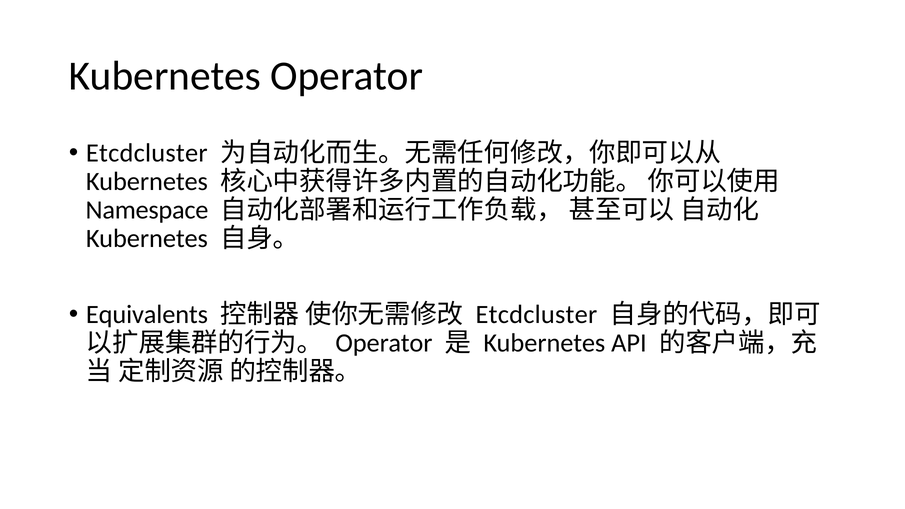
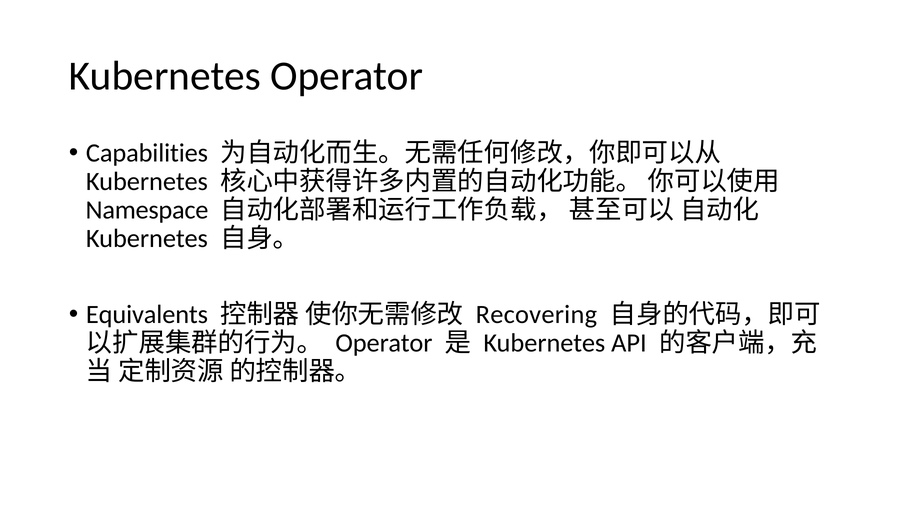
Etcdcluster at (147, 153): Etcdcluster -> Capabilities
Etcdcluster at (536, 314): Etcdcluster -> Recovering
